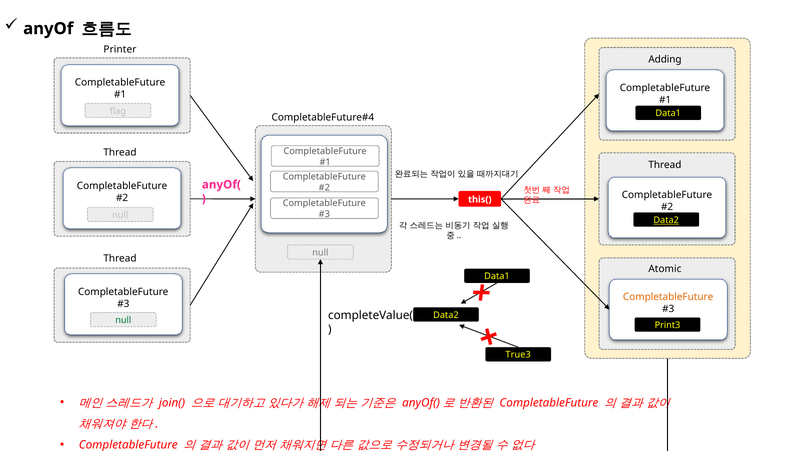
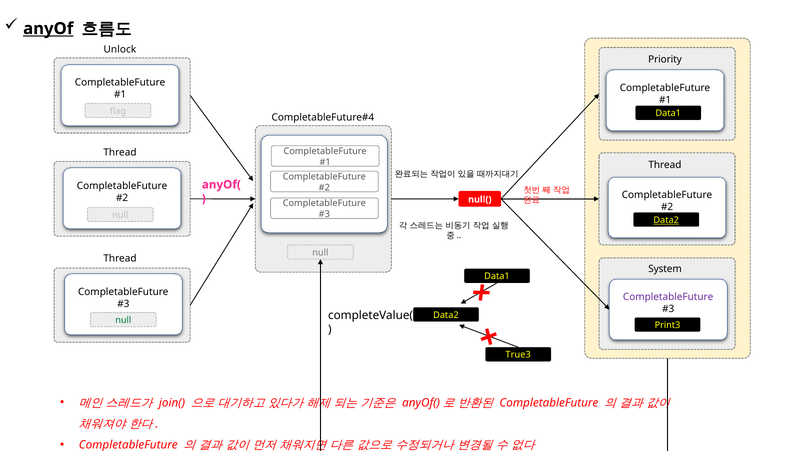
anyOf underline: none -> present
Printer: Printer -> Unlock
Adding: Adding -> Priority
this(: this( -> null(
Atomic: Atomic -> System
CompletableFuture at (668, 297) colour: orange -> purple
